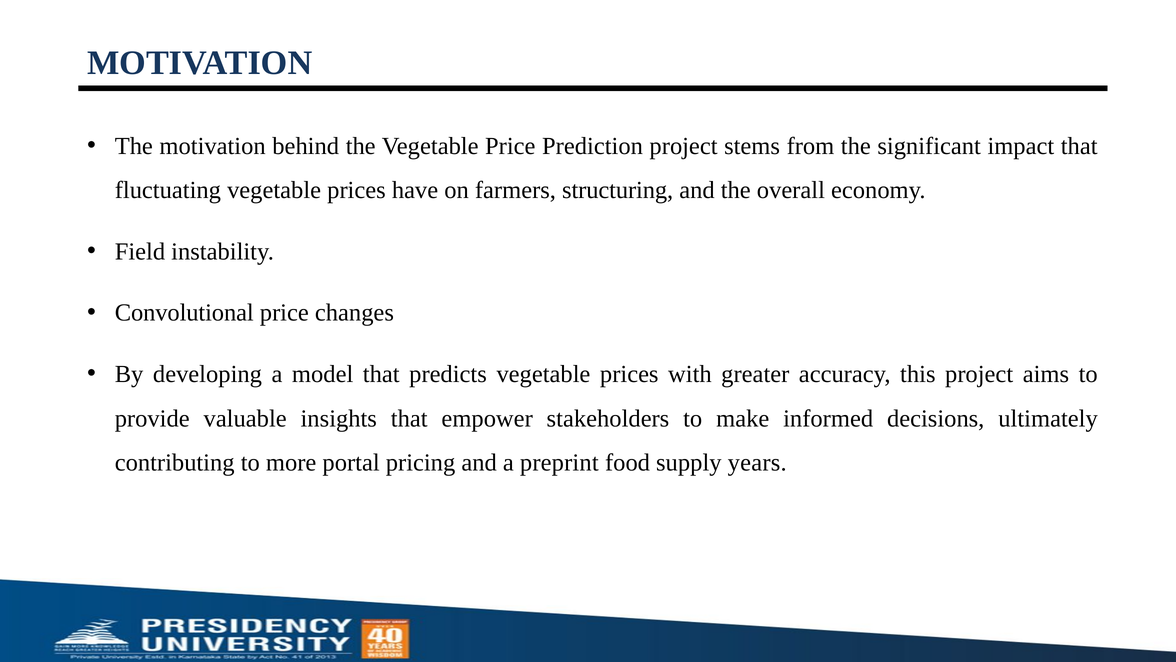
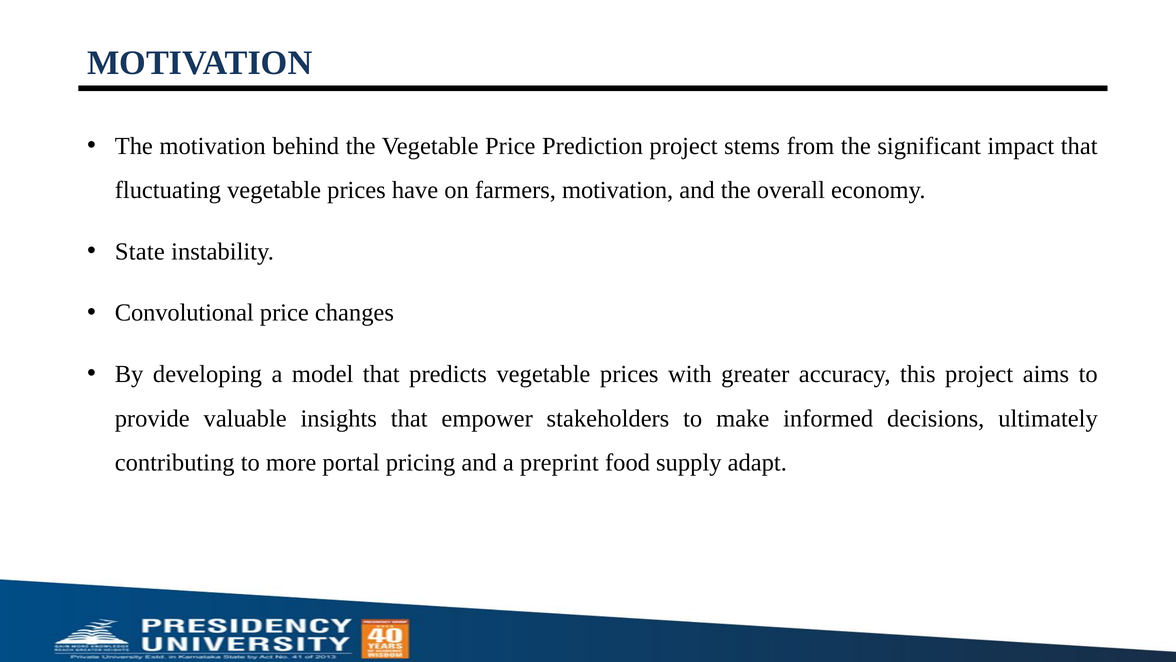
farmers structuring: structuring -> motivation
Field: Field -> State
years: years -> adapt
